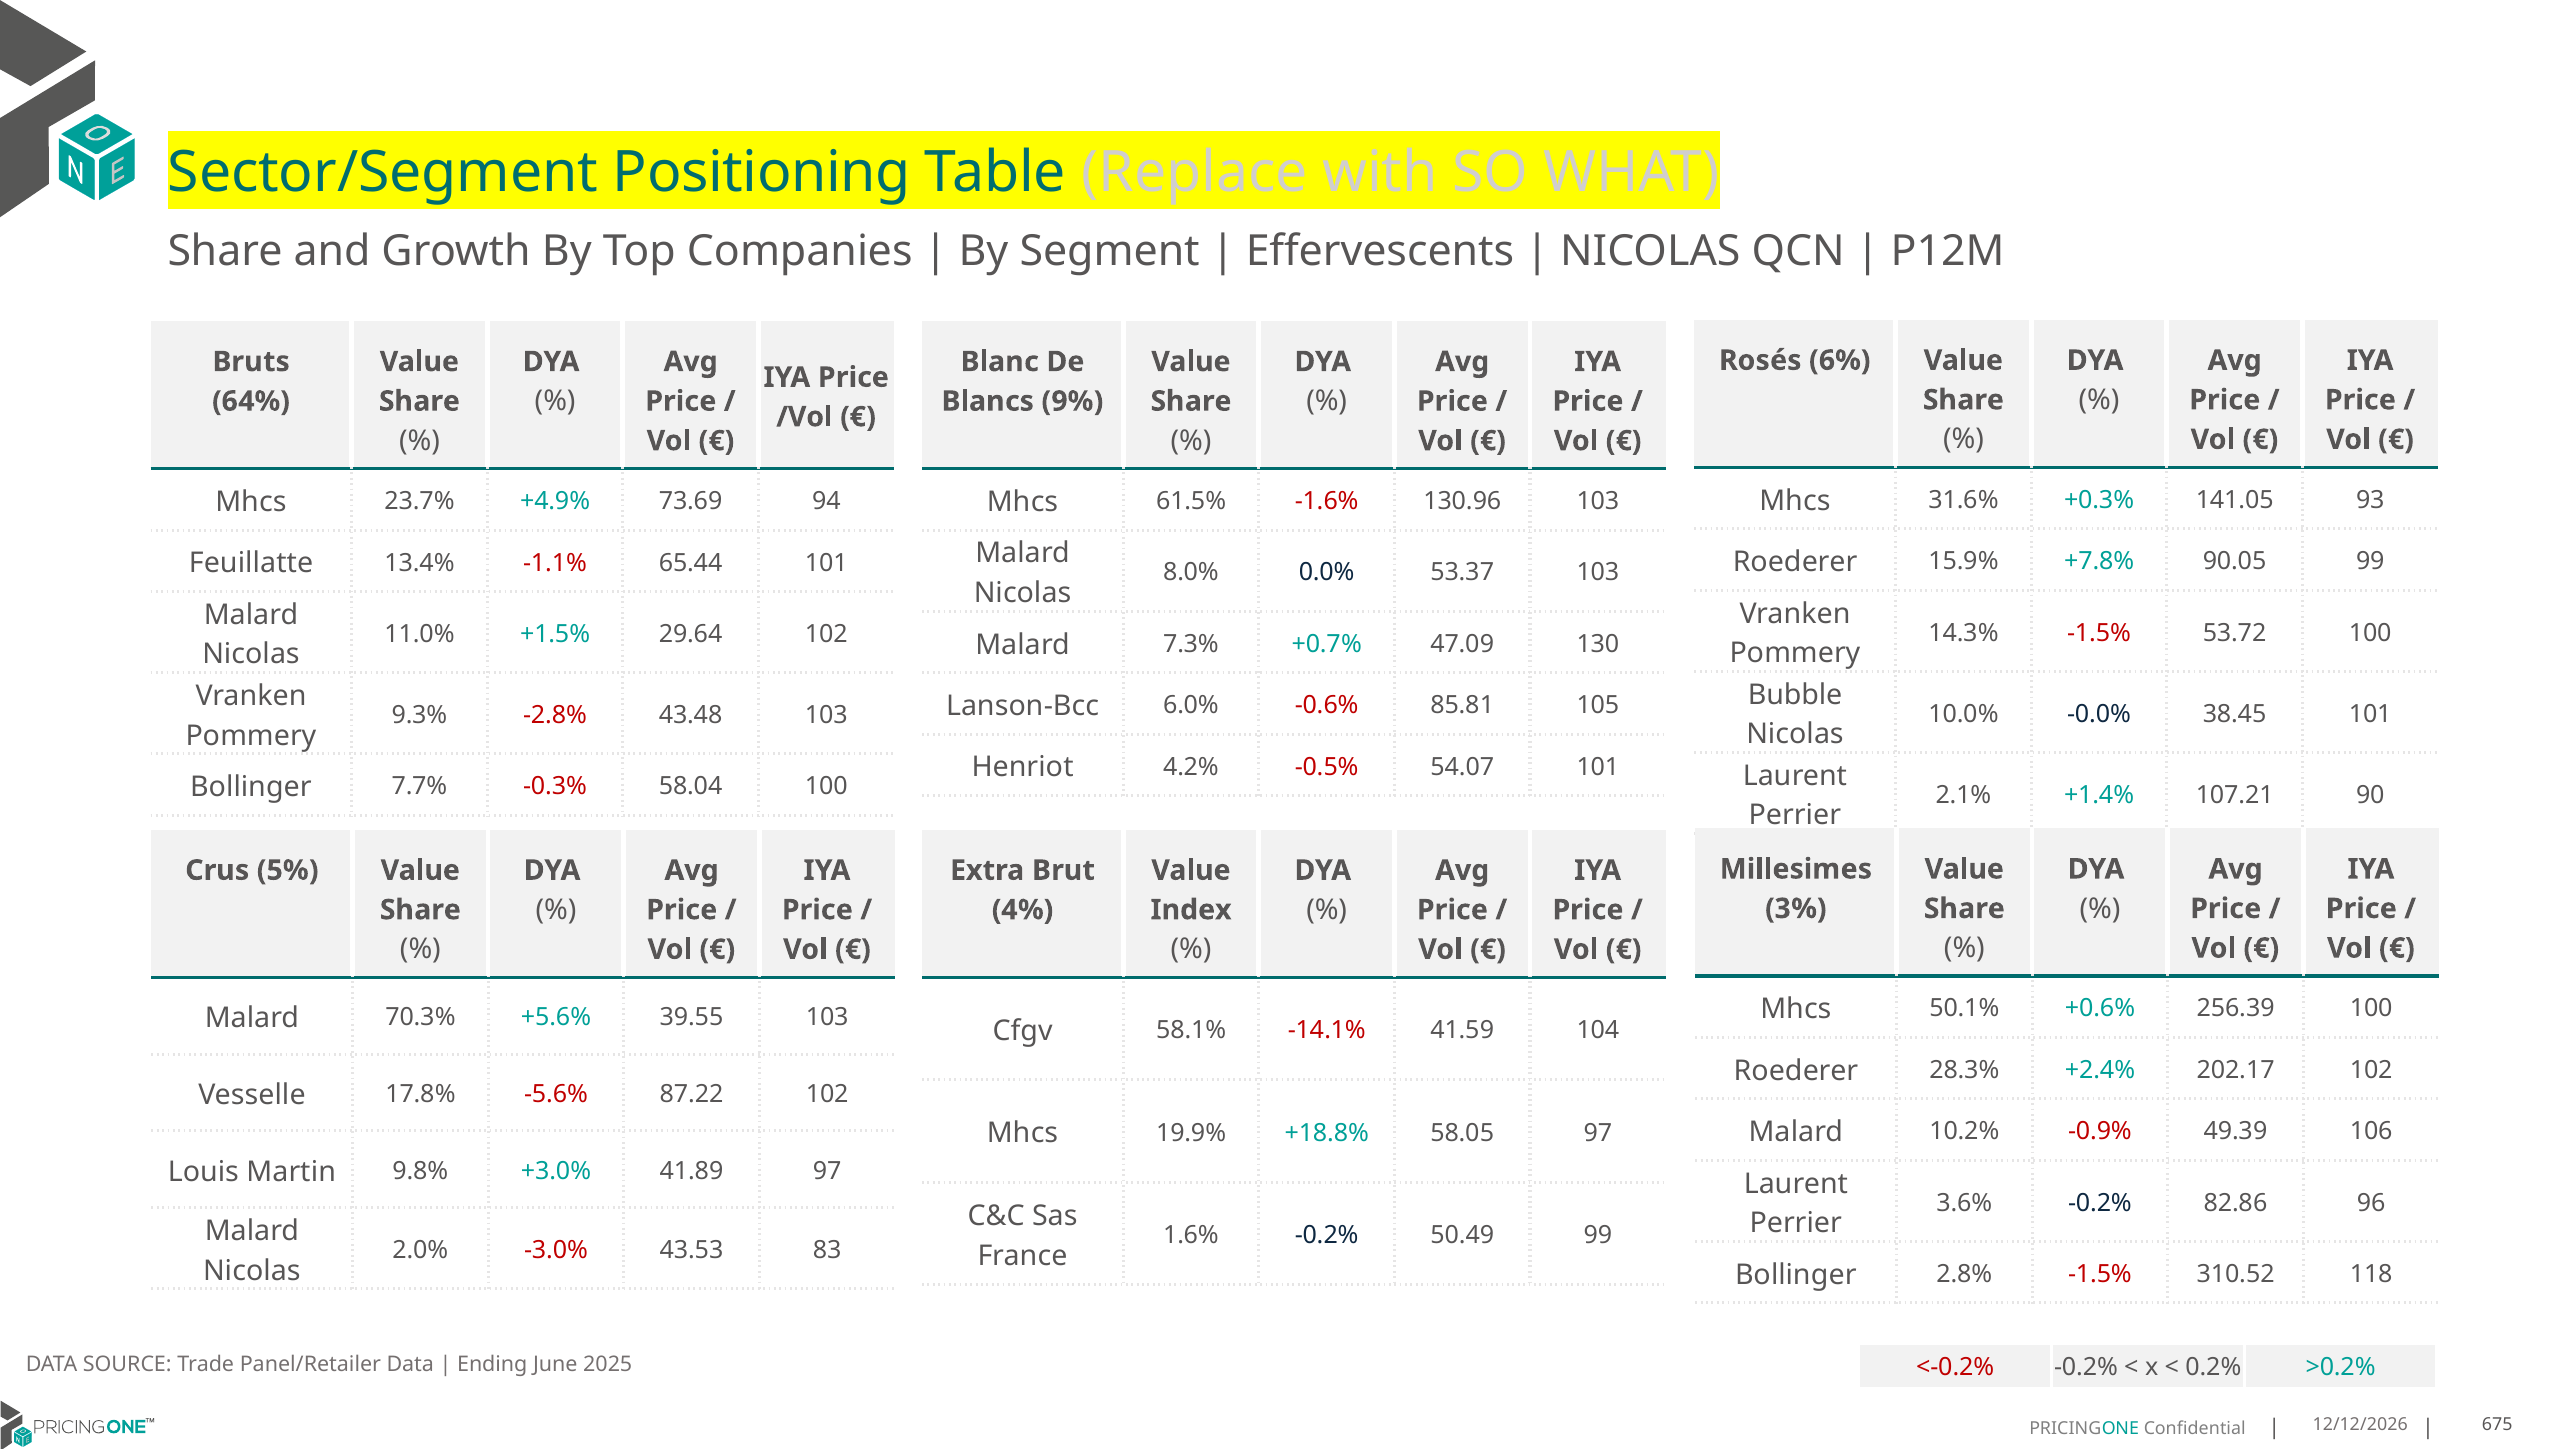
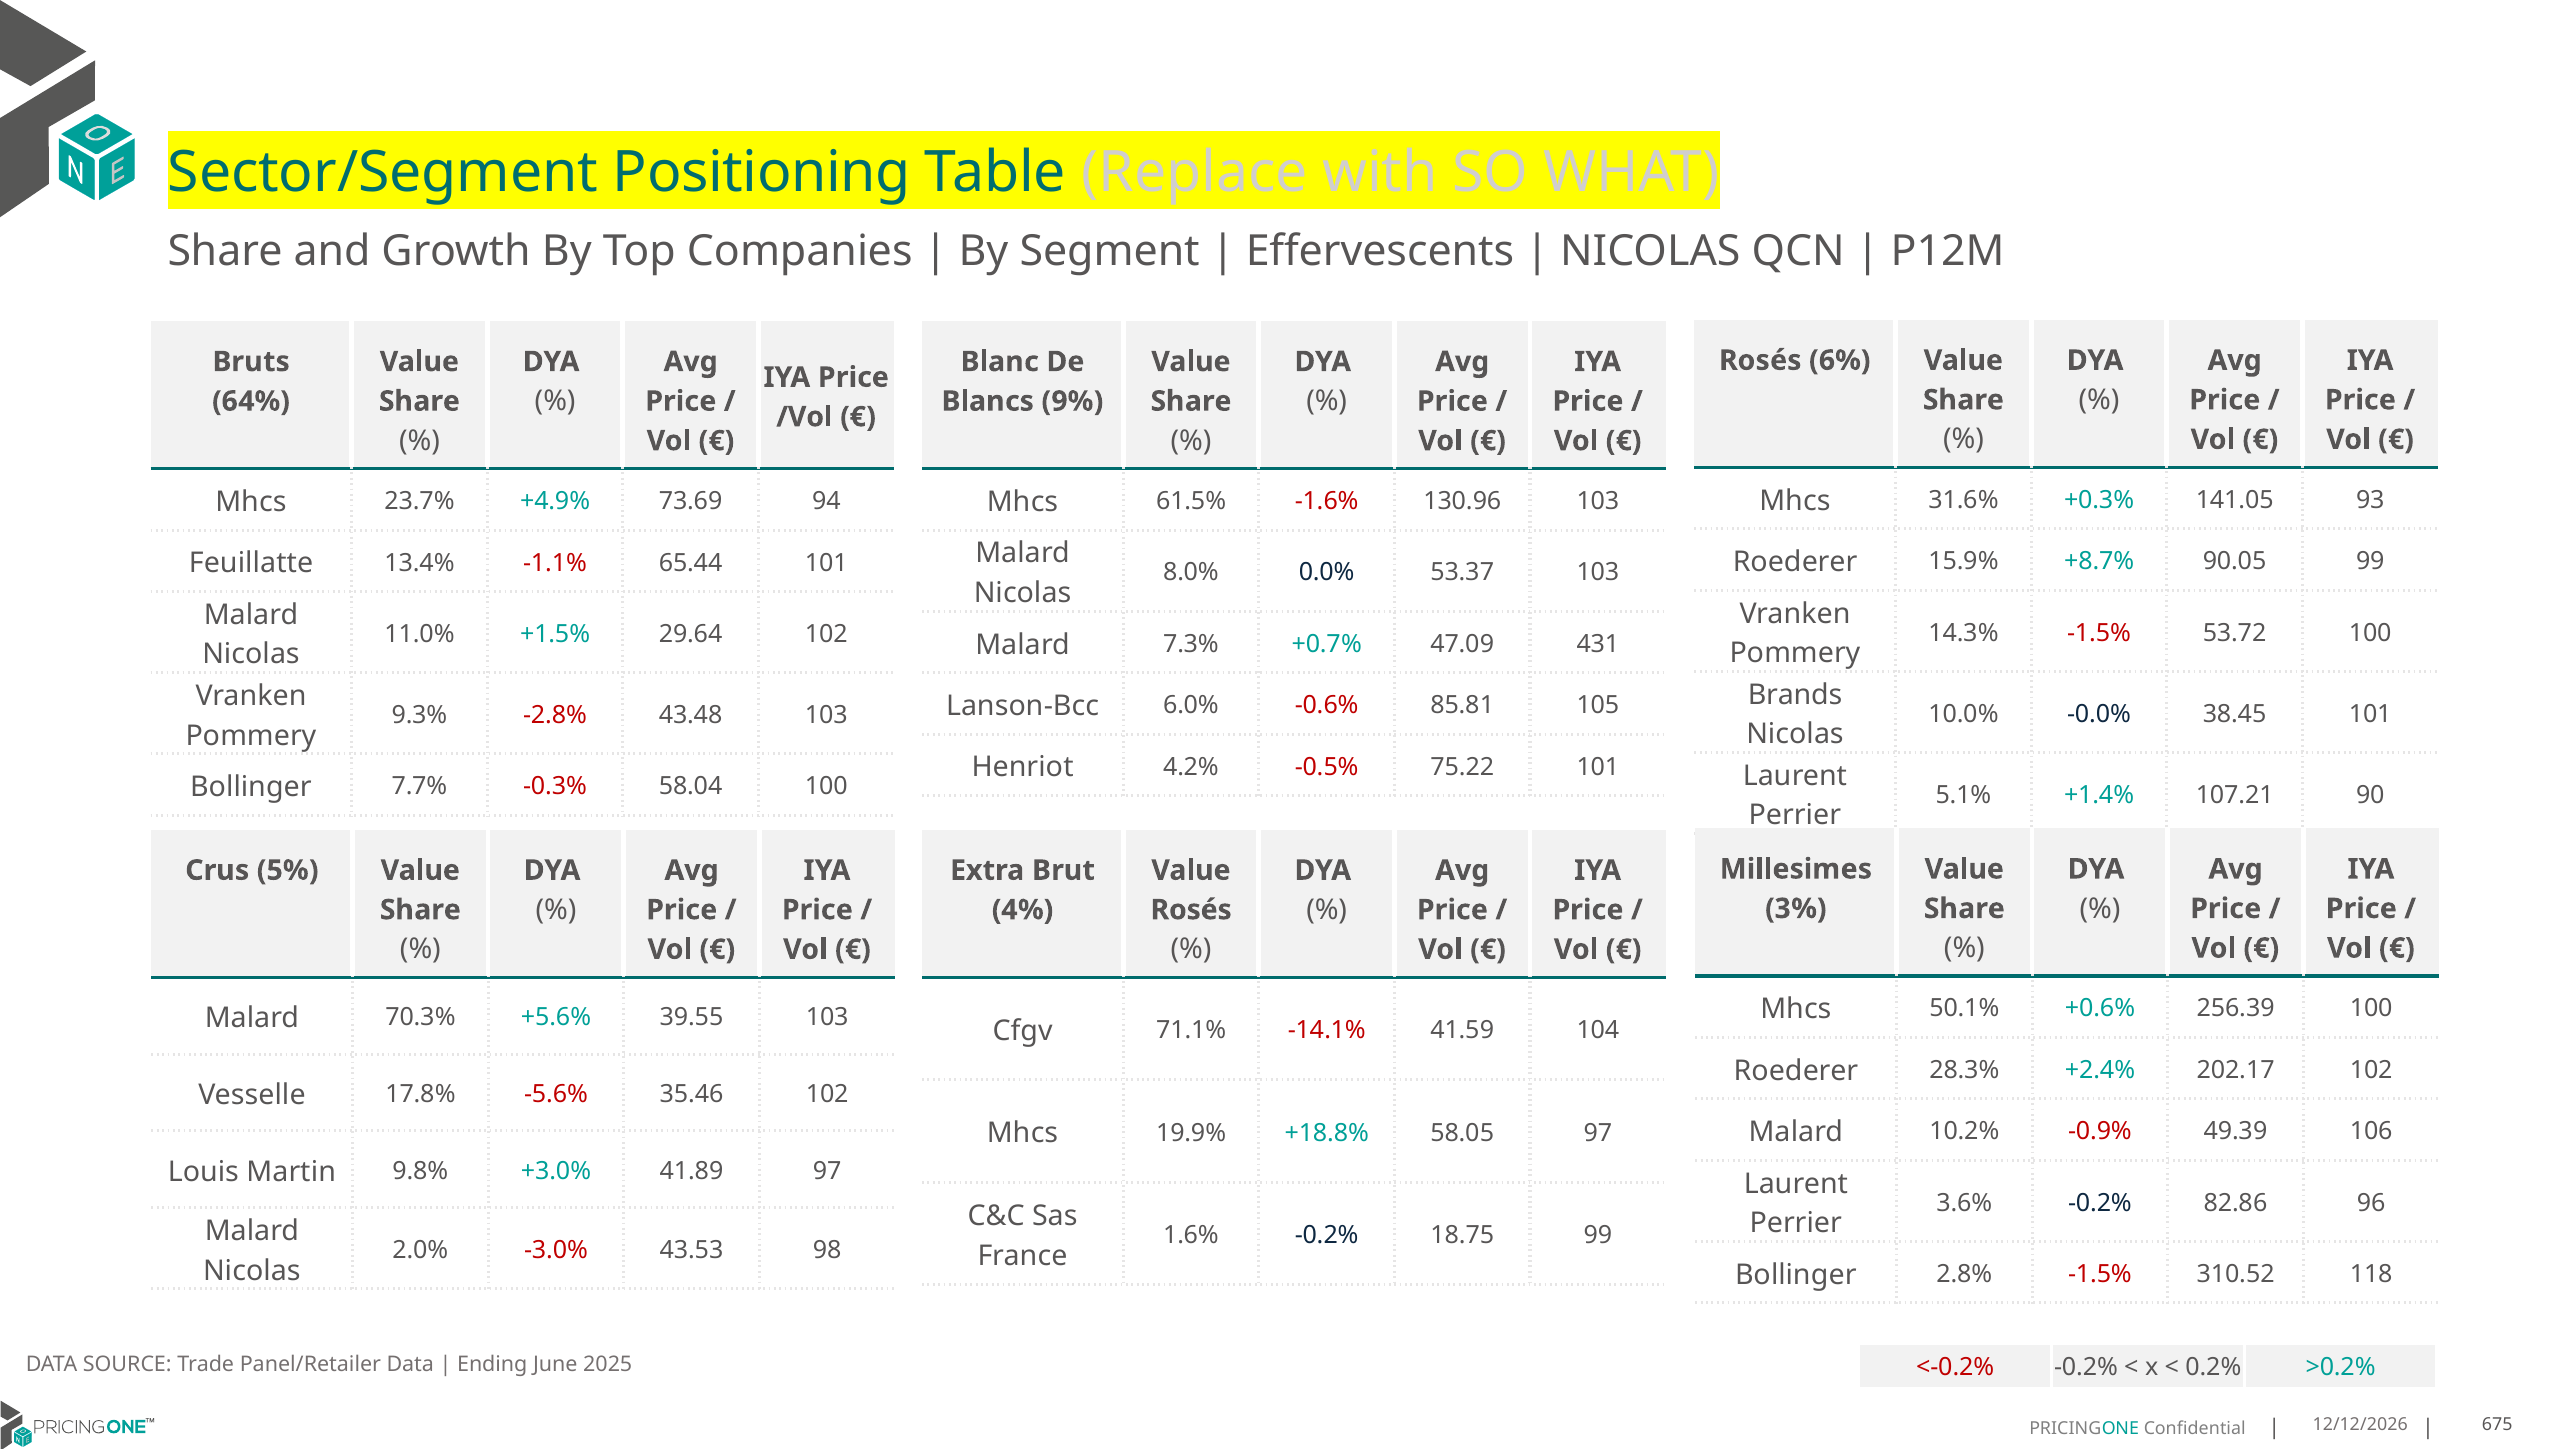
+7.8%: +7.8% -> +8.7%
130: 130 -> 431
Bubble: Bubble -> Brands
54.07: 54.07 -> 75.22
2.1%: 2.1% -> 5.1%
Index at (1191, 910): Index -> Rosés
58.1%: 58.1% -> 71.1%
87.22: 87.22 -> 35.46
50.49: 50.49 -> 18.75
83: 83 -> 98
